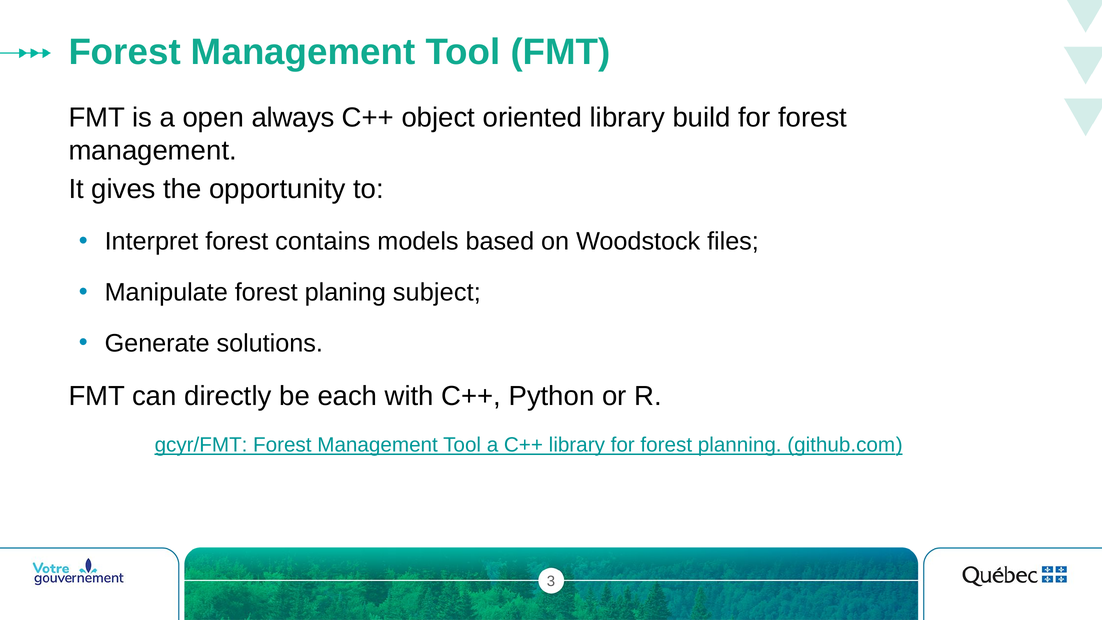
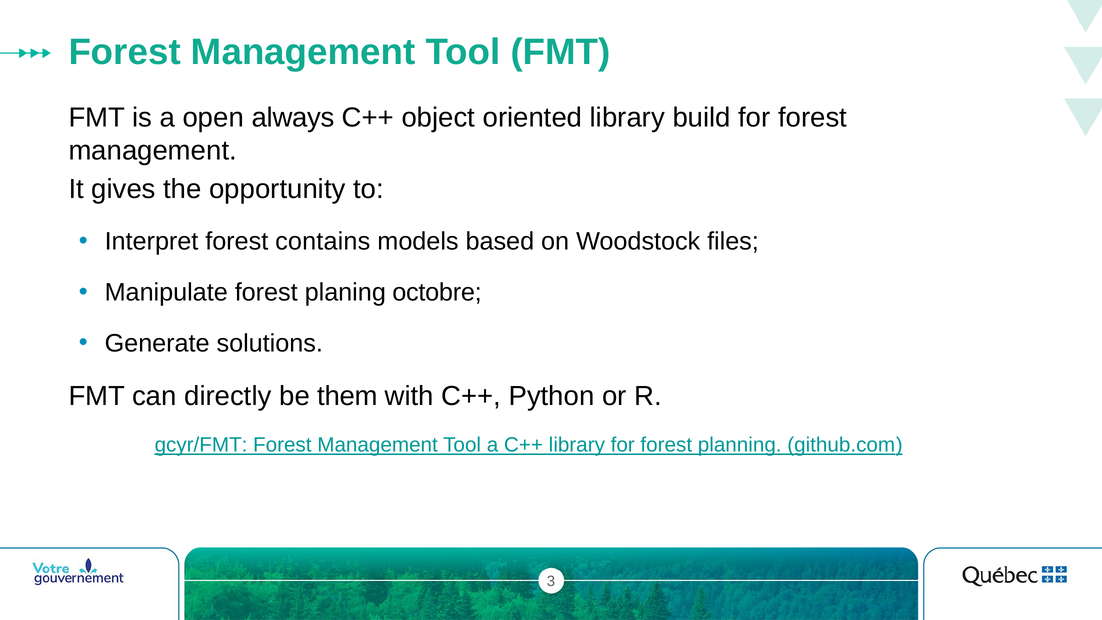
subject: subject -> octobre
each: each -> them
